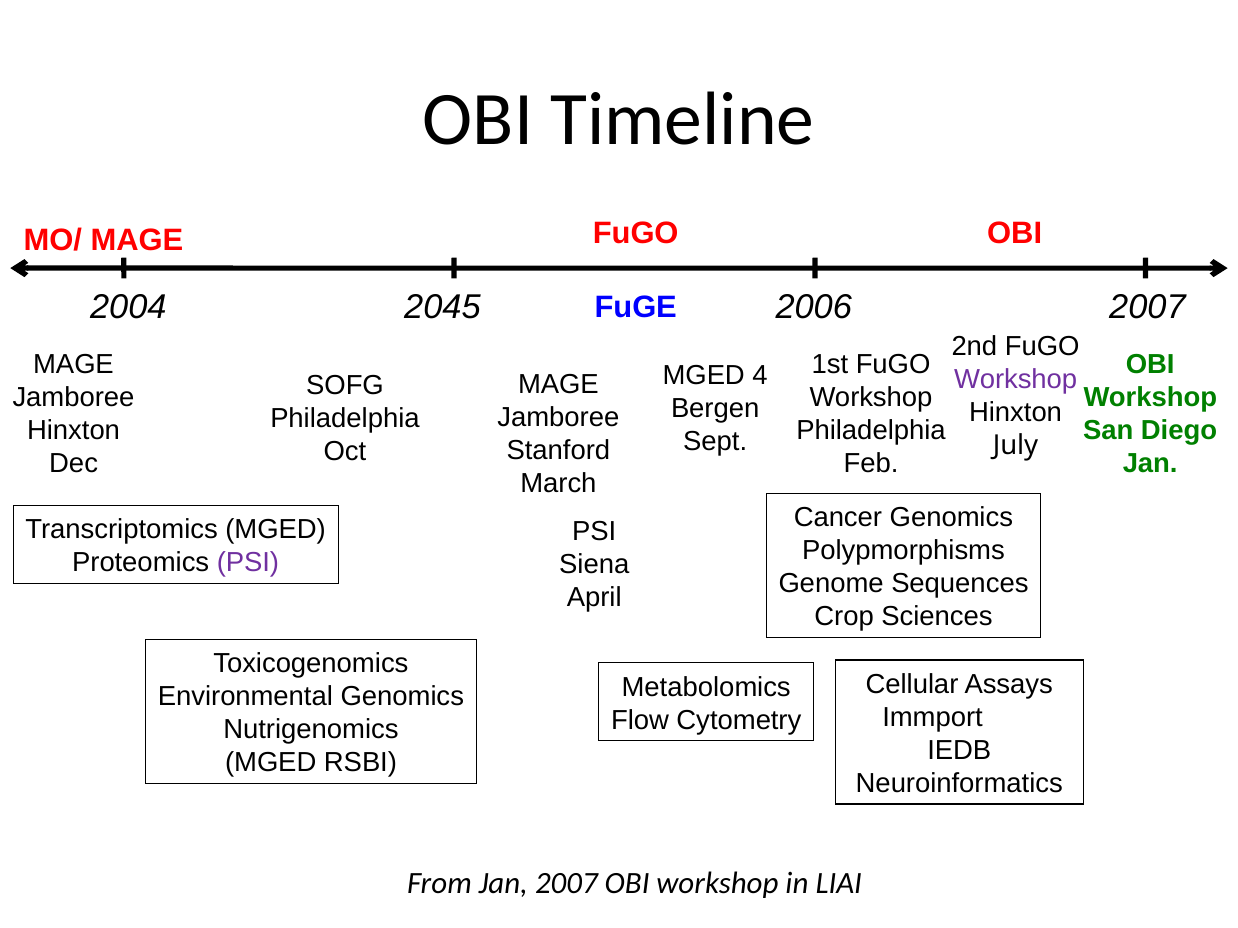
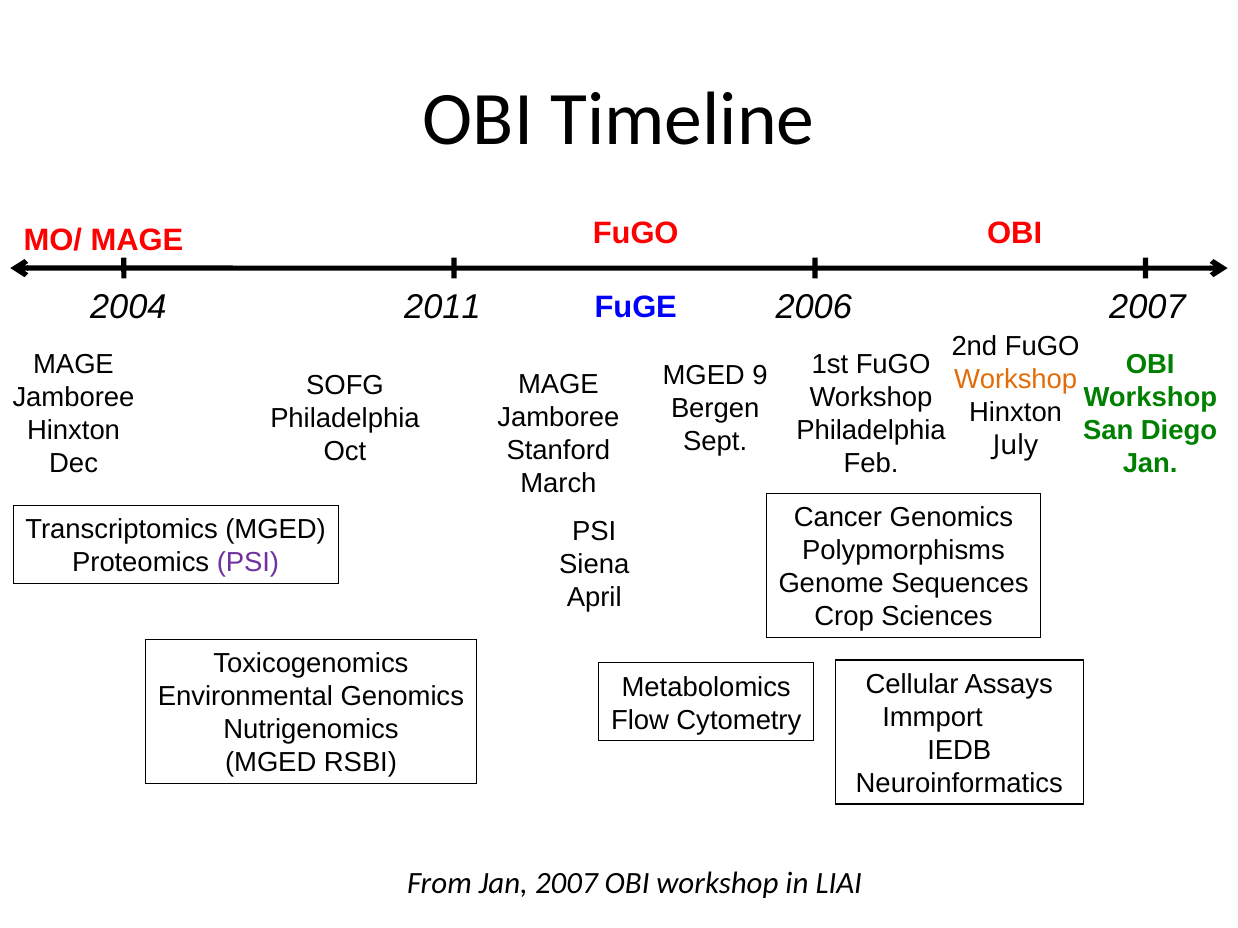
2045: 2045 -> 2011
4: 4 -> 9
Workshop at (1016, 380) colour: purple -> orange
